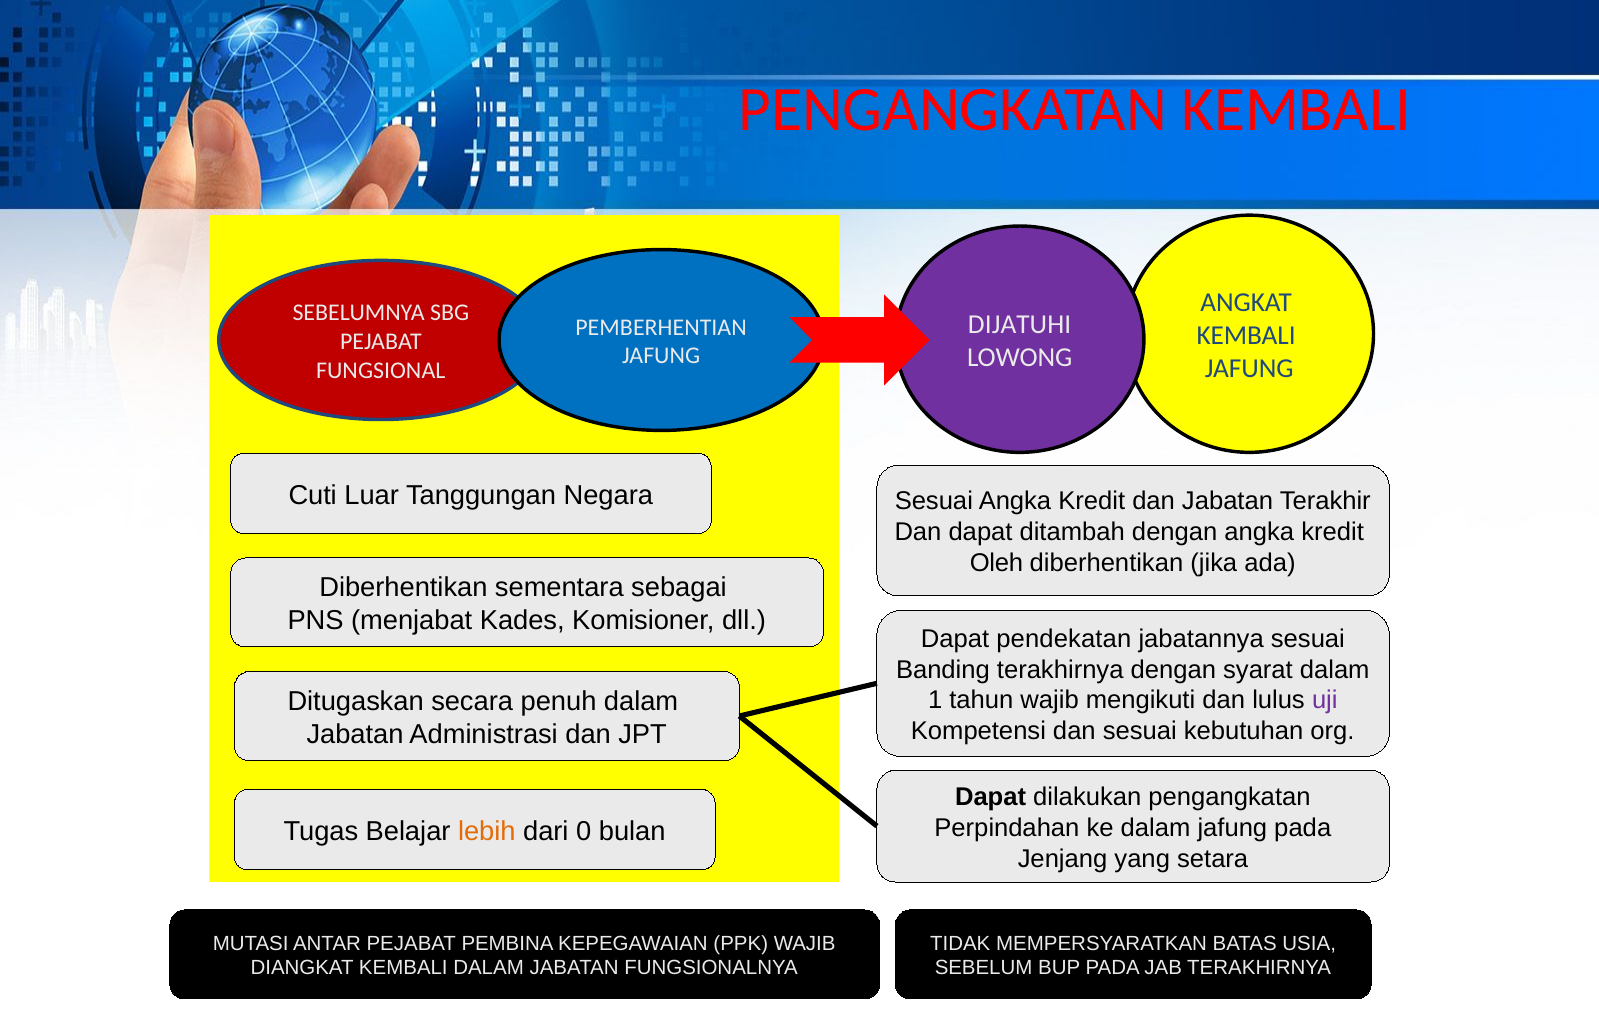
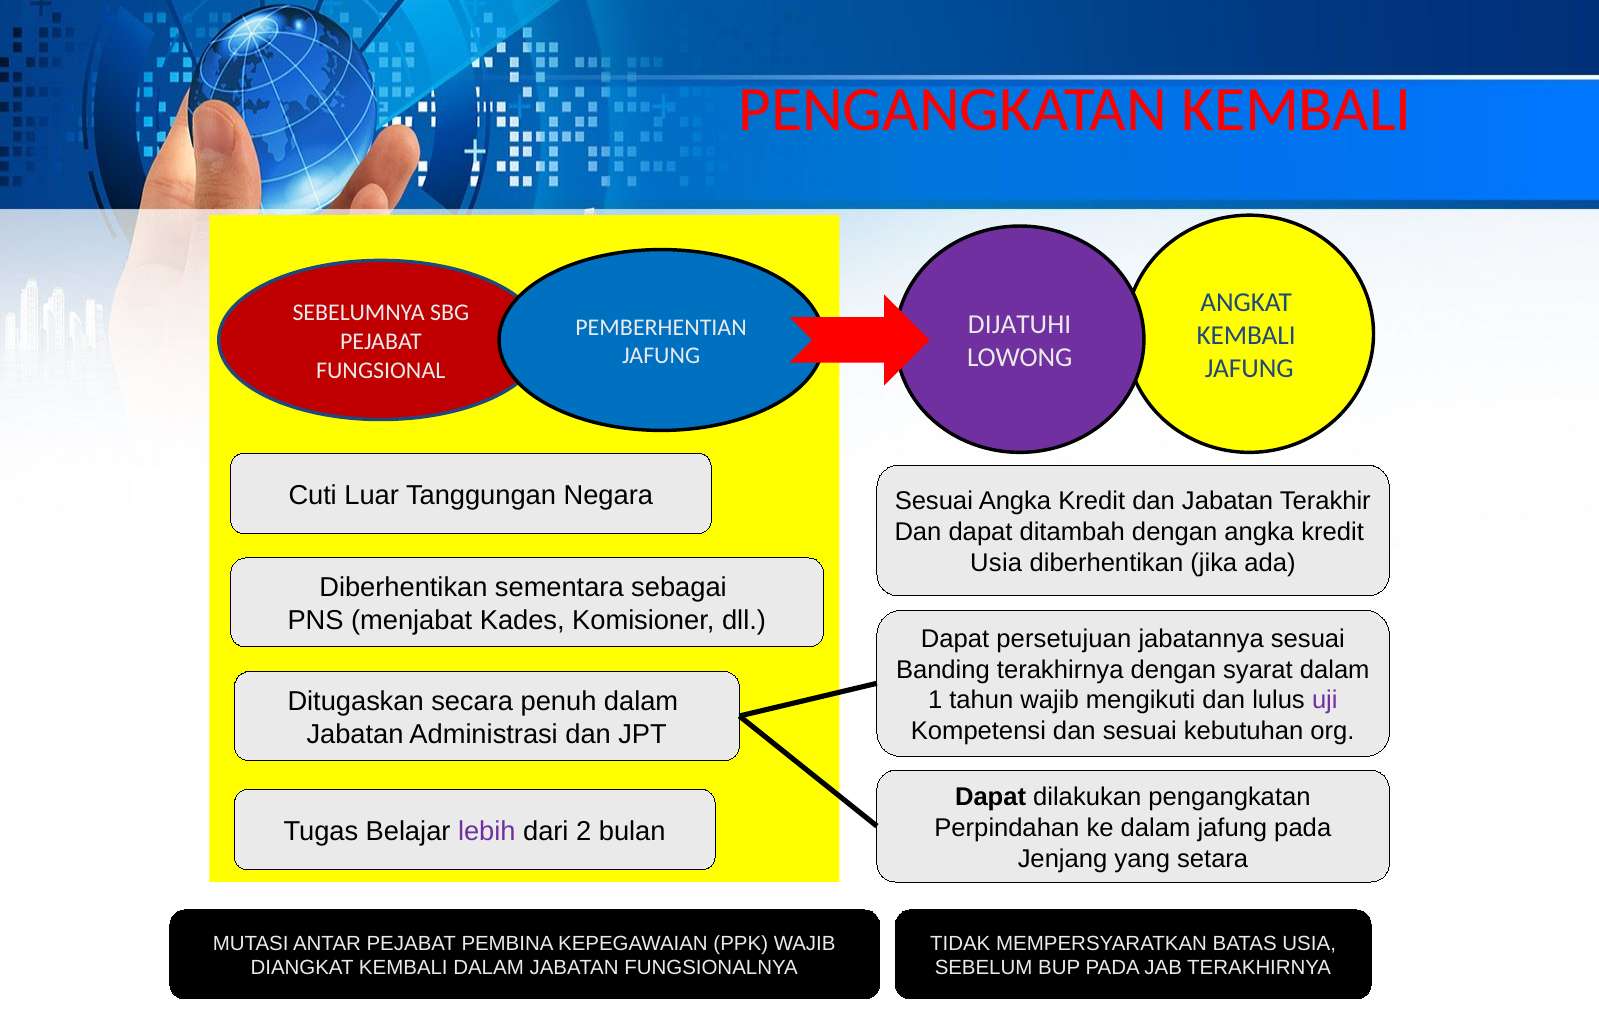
Oleh at (996, 563): Oleh -> Usia
pendekatan: pendekatan -> persetujuan
lebih colour: orange -> purple
0: 0 -> 2
